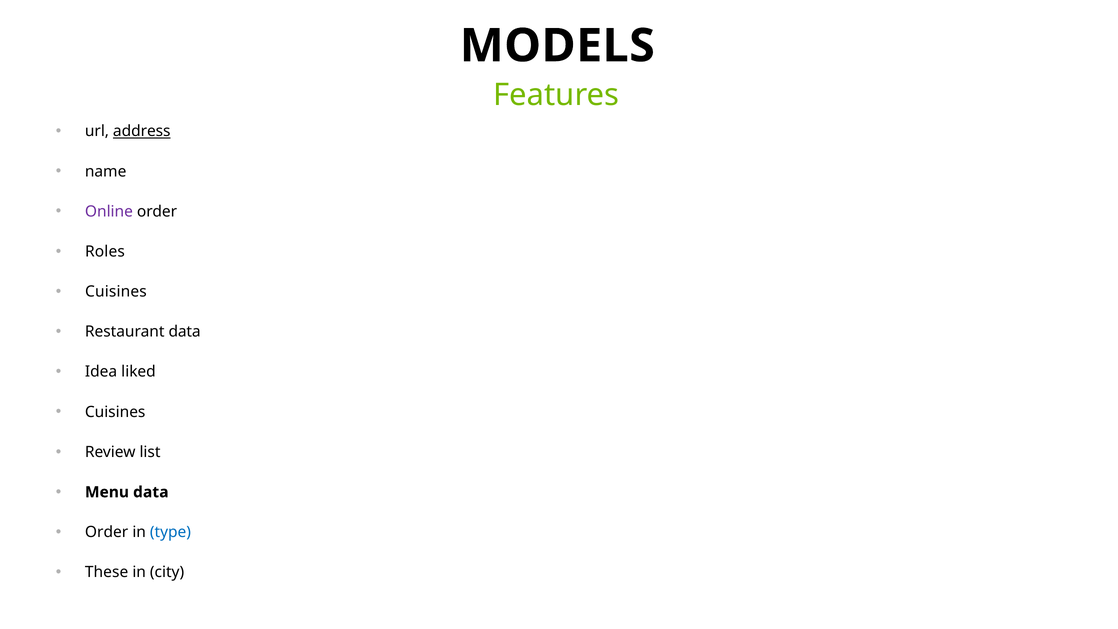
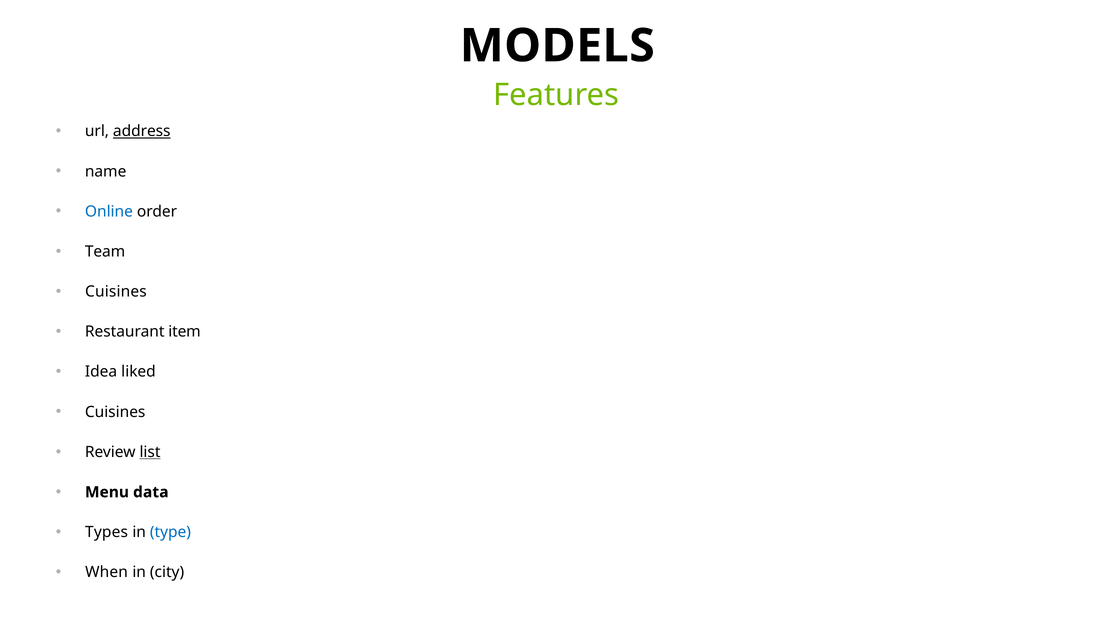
Online colour: purple -> blue
Roles: Roles -> Team
Restaurant data: data -> item
list underline: none -> present
Order at (107, 532): Order -> Types
These: These -> When
